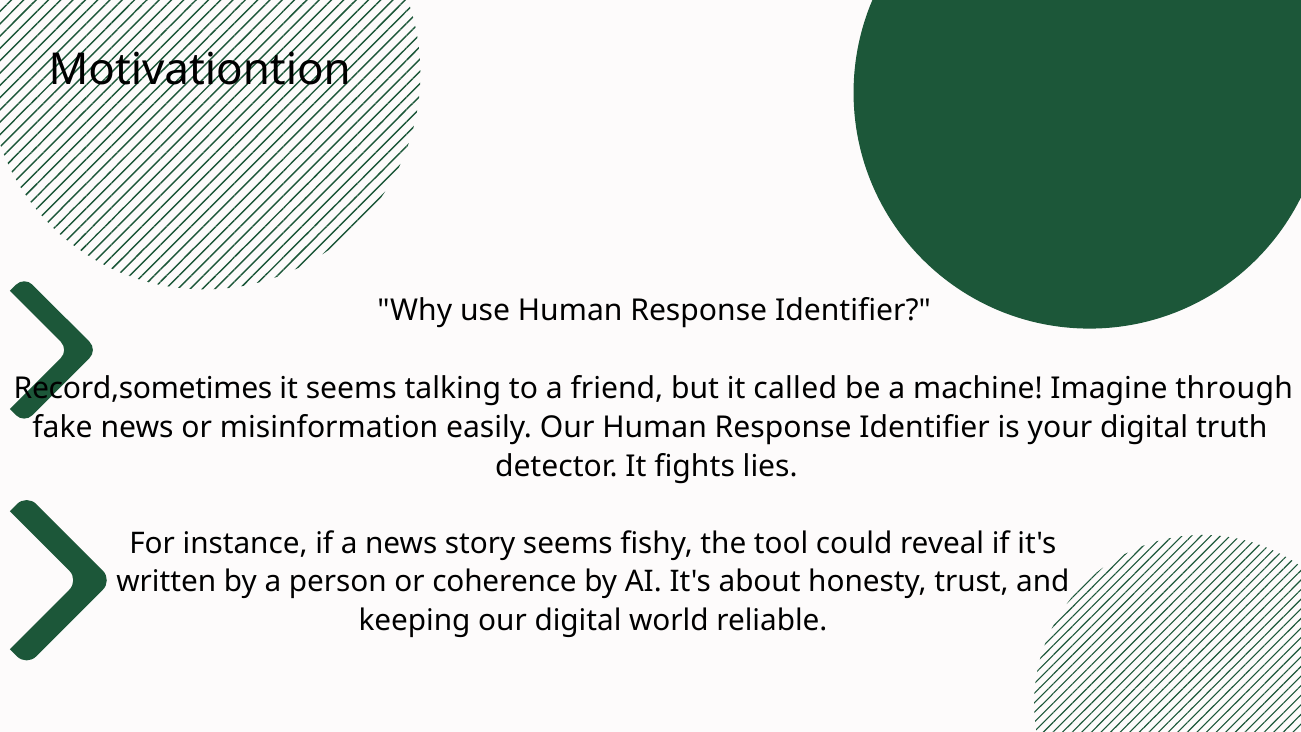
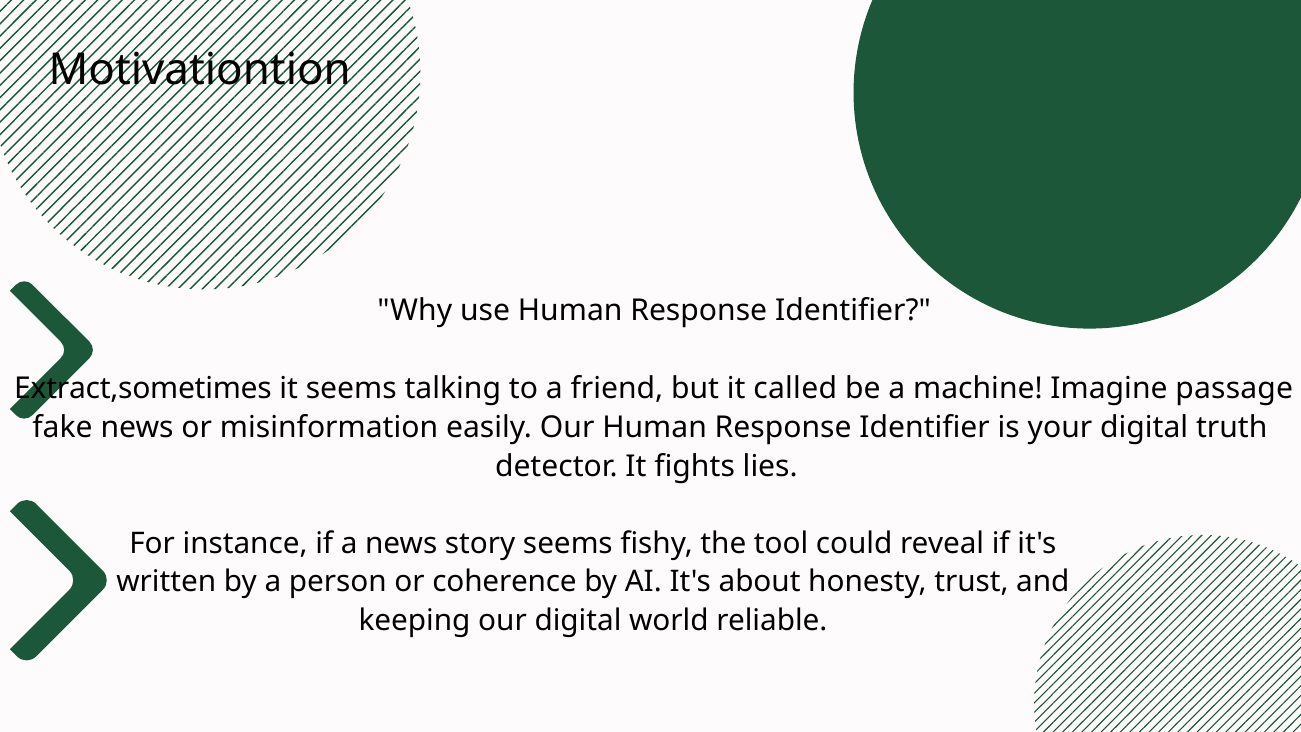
Record,sometimes: Record,sometimes -> Extract,sometimes
through: through -> passage
